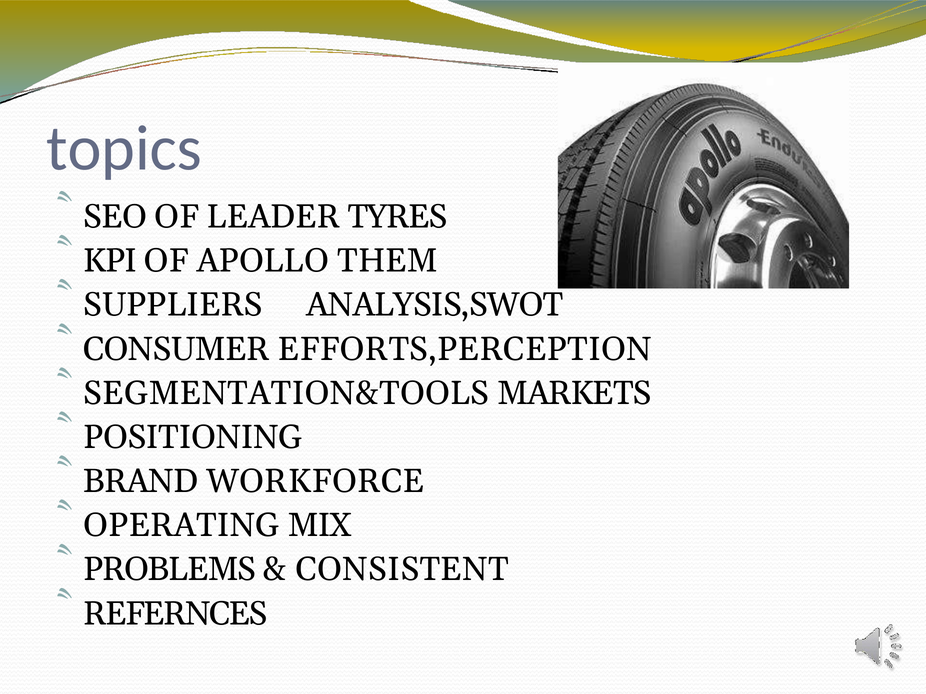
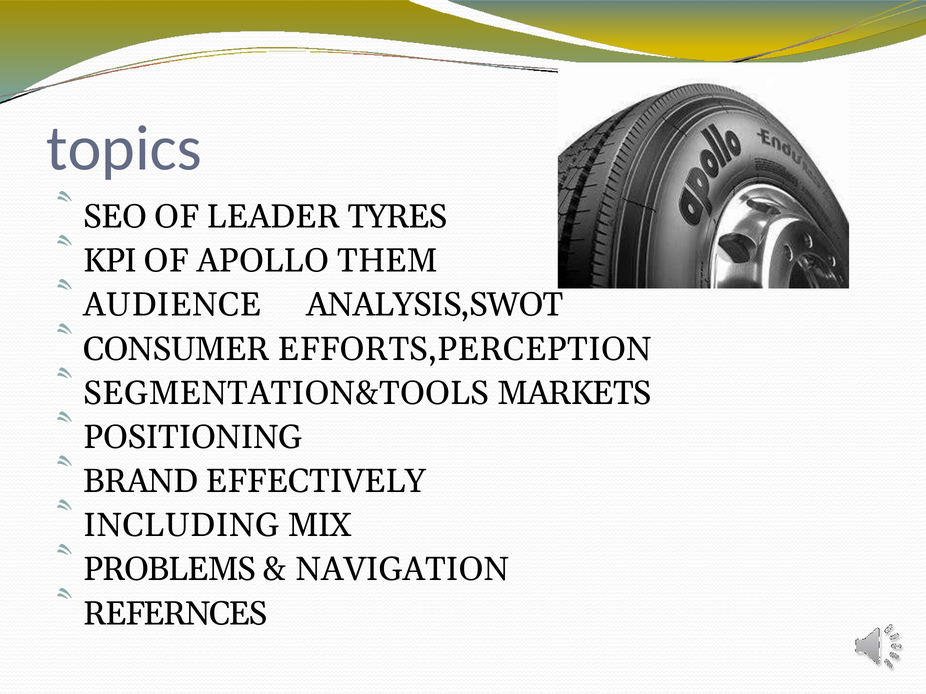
SUPPLIERS: SUPPLIERS -> AUDIENCE
WORKFORCE: WORKFORCE -> EFFECTIVELY
OPERATING: OPERATING -> INCLUDING
CONSISTENT: CONSISTENT -> NAVIGATION
